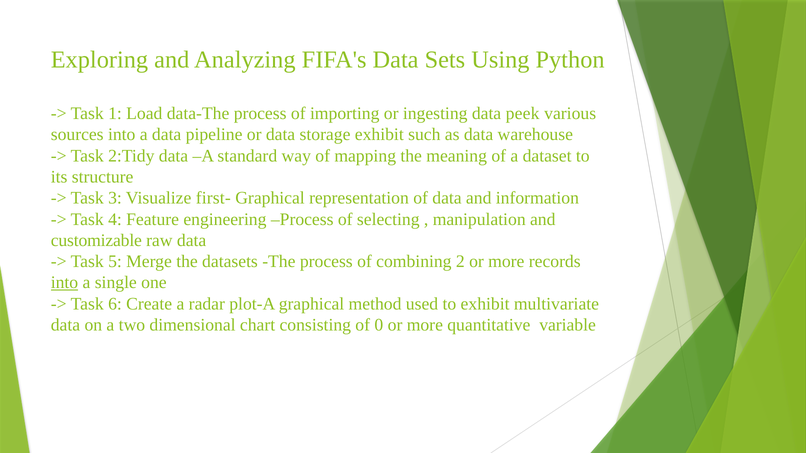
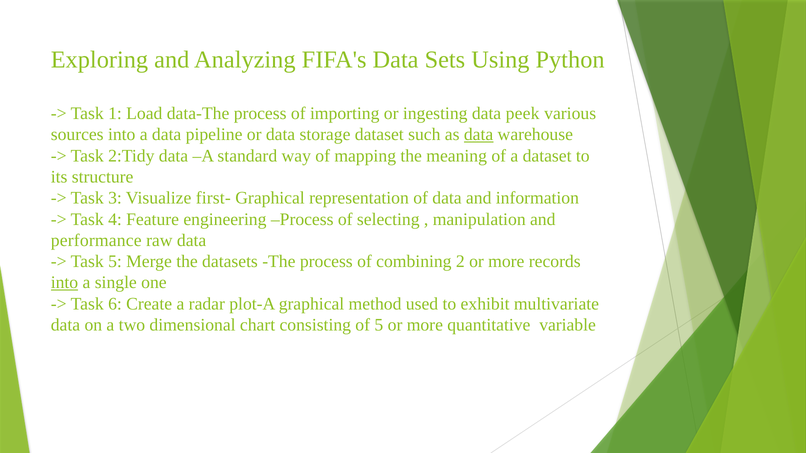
storage exhibit: exhibit -> dataset
data at (479, 135) underline: none -> present
customizable: customizable -> performance
of 0: 0 -> 5
